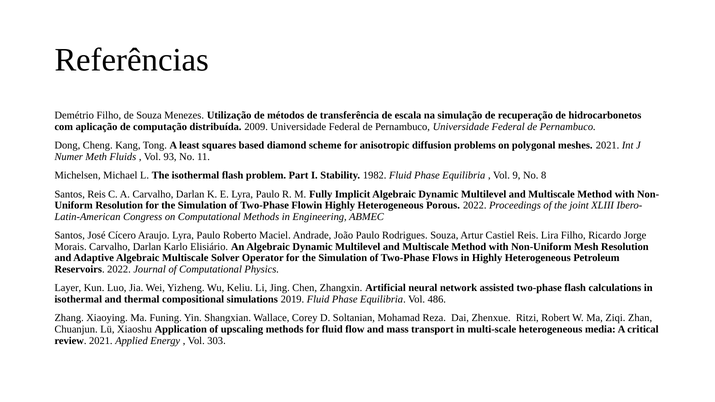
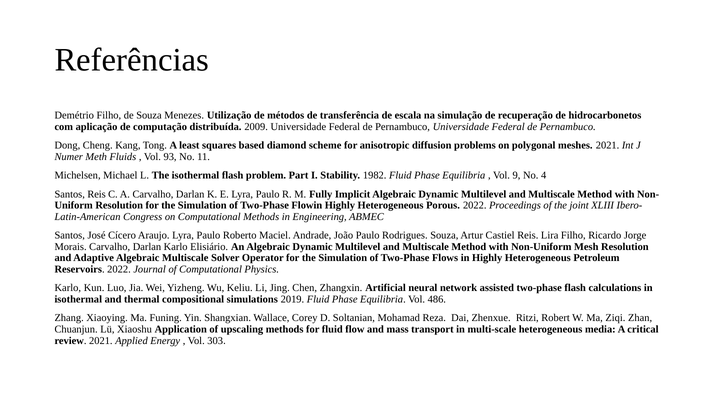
8: 8 -> 4
Layer at (68, 288): Layer -> Karlo
